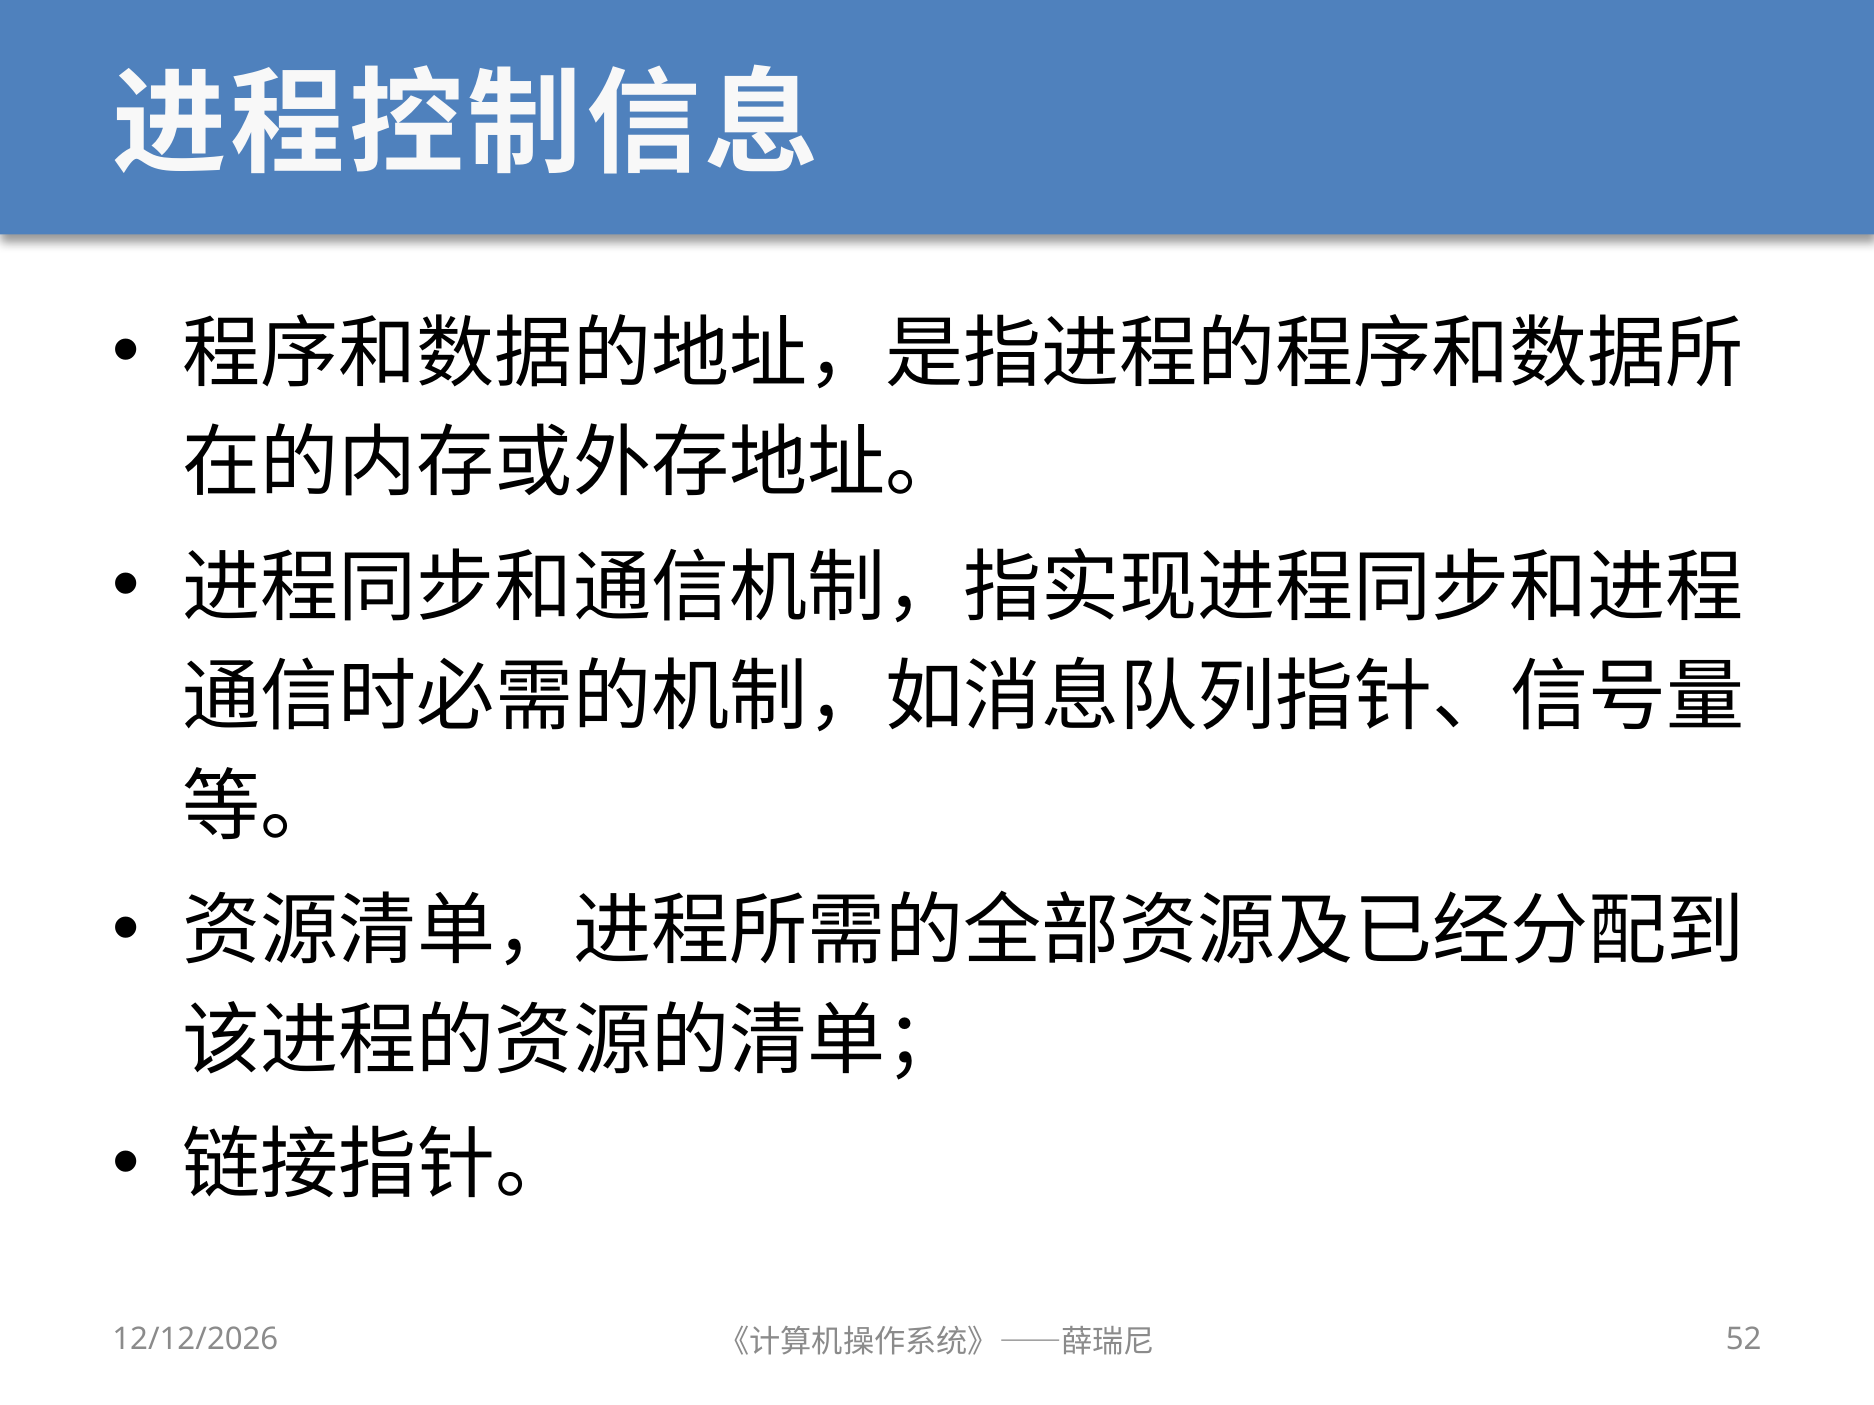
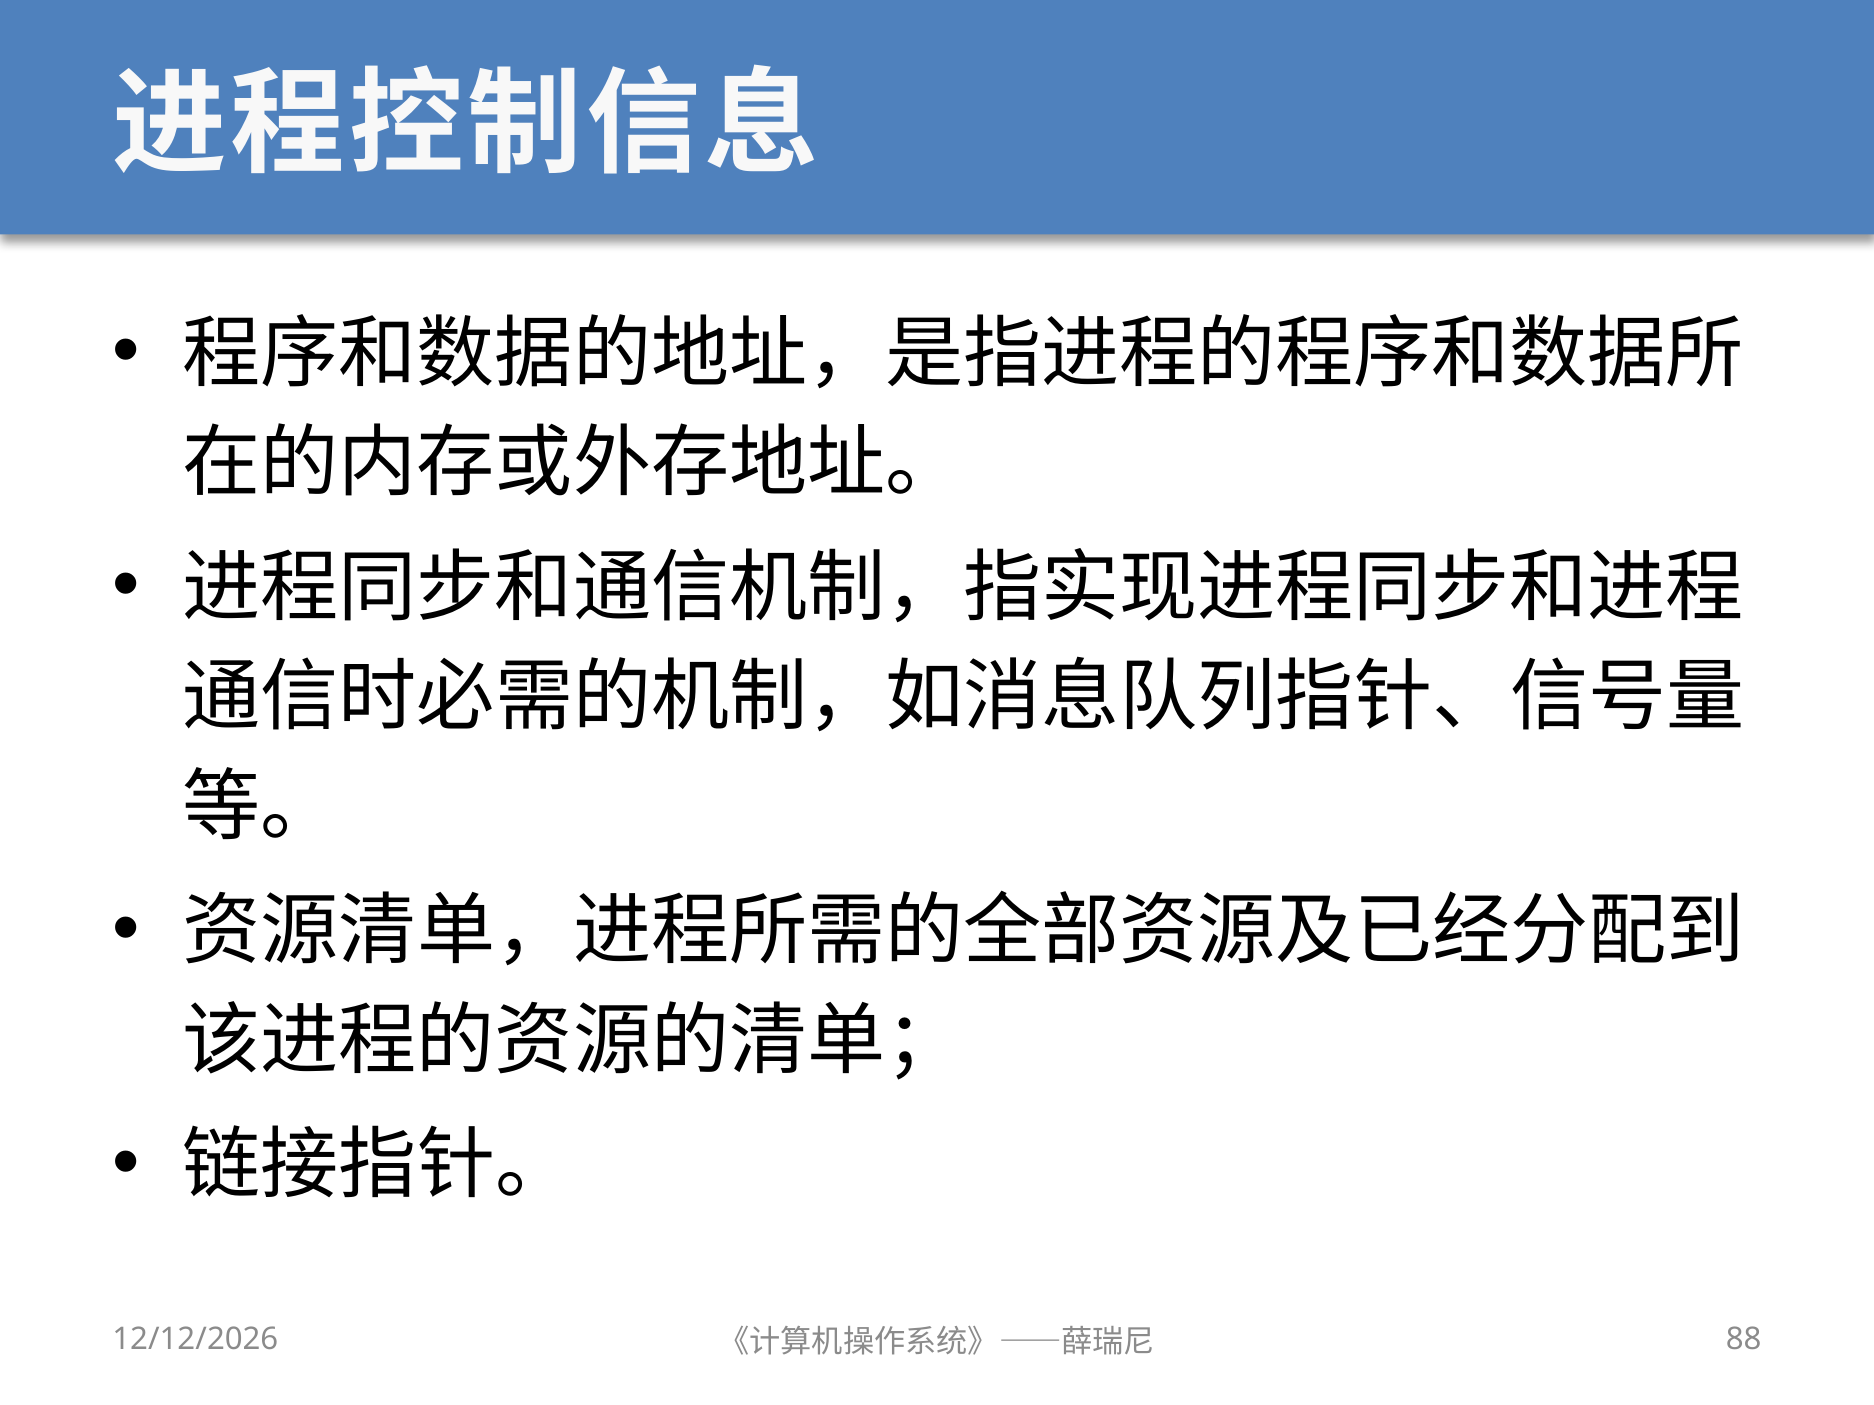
52: 52 -> 88
